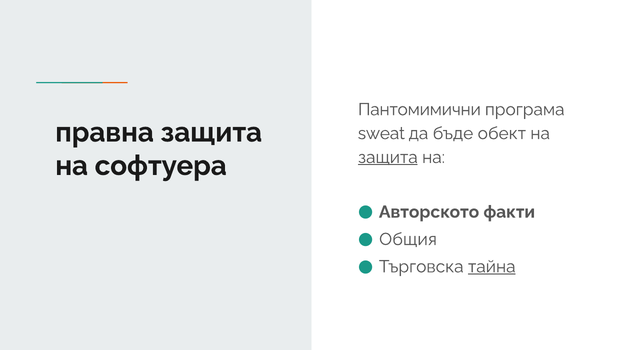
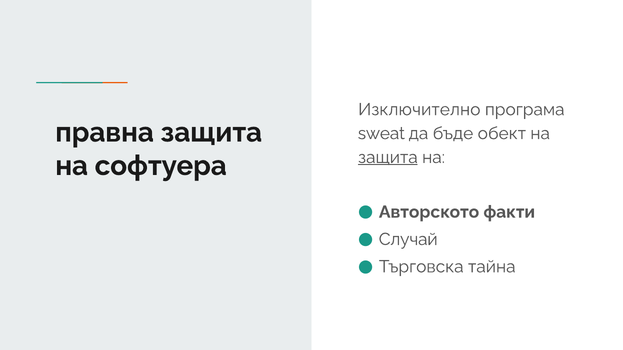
Пантомимични: Пантомимични -> Изключително
Общия: Общия -> Случай
тайна underline: present -> none
